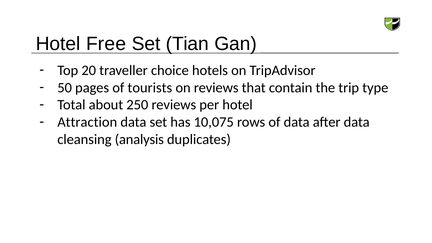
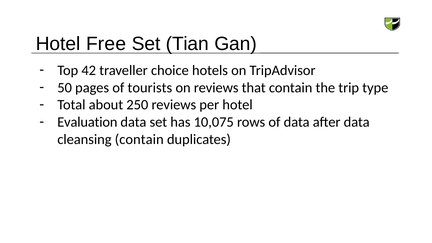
20: 20 -> 42
Attraction: Attraction -> Evaluation
cleansing analysis: analysis -> contain
